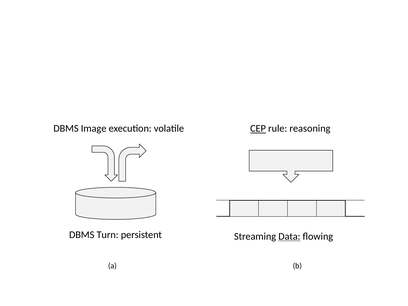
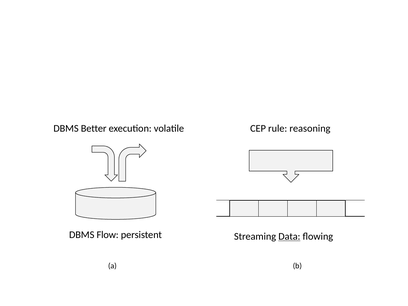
Image: Image -> Better
CEP underline: present -> none
Turn: Turn -> Flow
